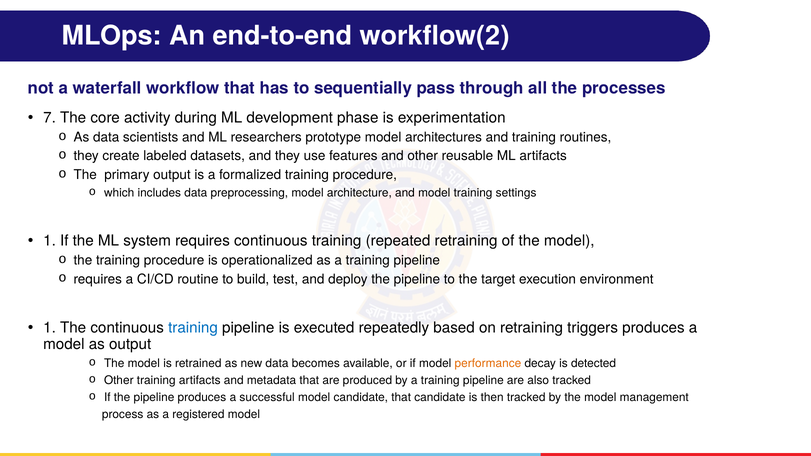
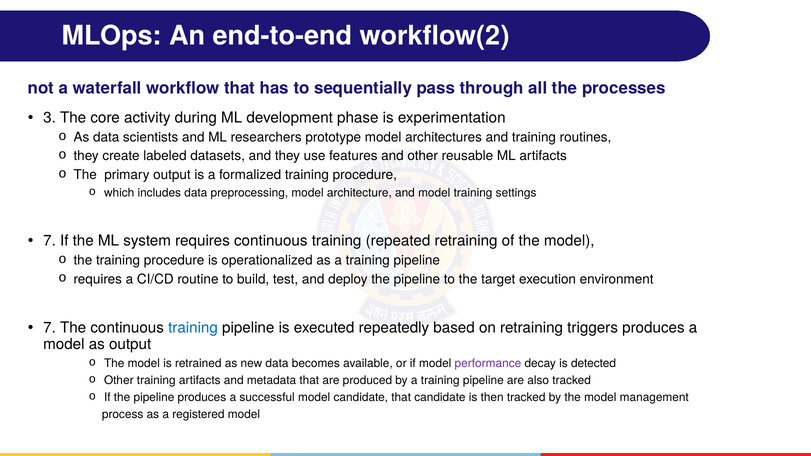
7: 7 -> 3
1 at (50, 241): 1 -> 7
1 at (50, 328): 1 -> 7
performance colour: orange -> purple
